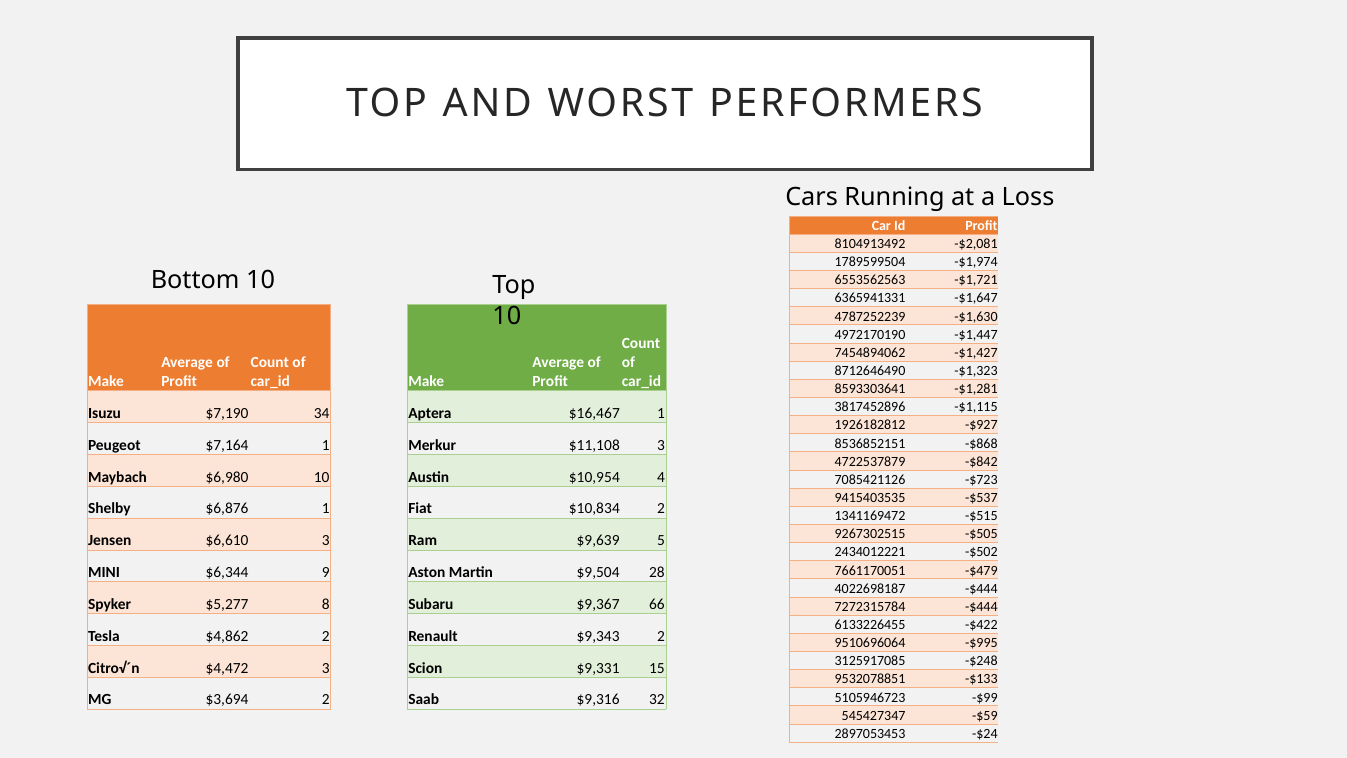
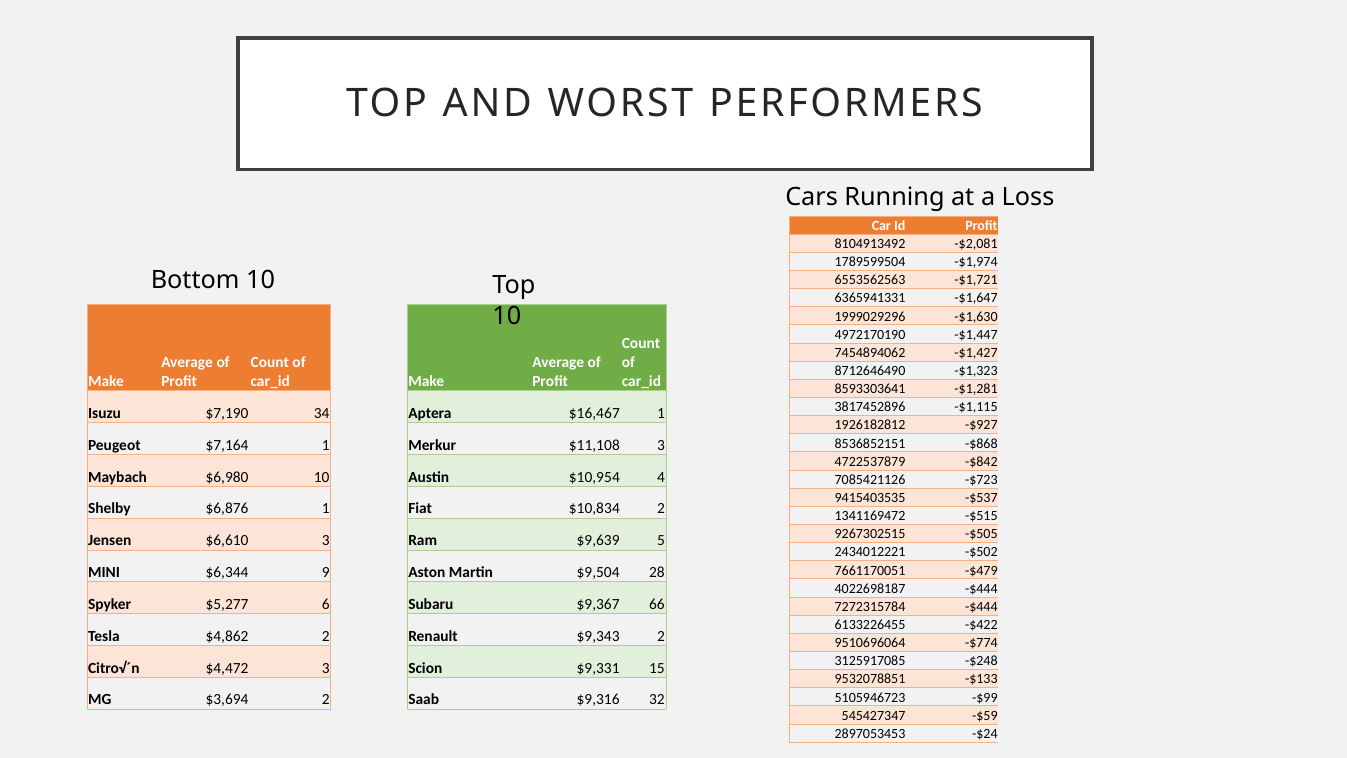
4787252239: 4787252239 -> 1999029296
8: 8 -> 6
-$995: -$995 -> -$774
